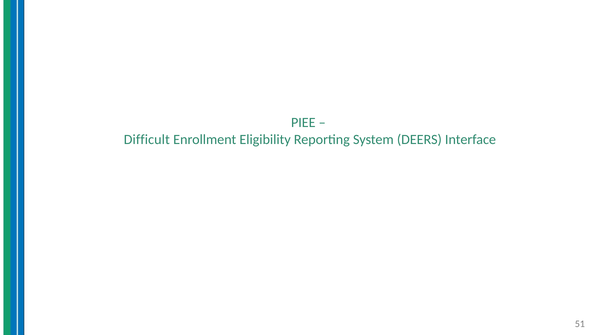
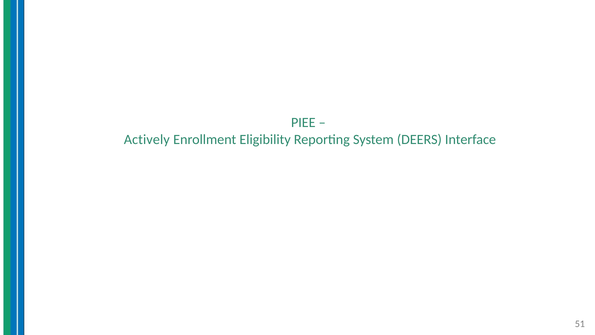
Difficult: Difficult -> Actively
